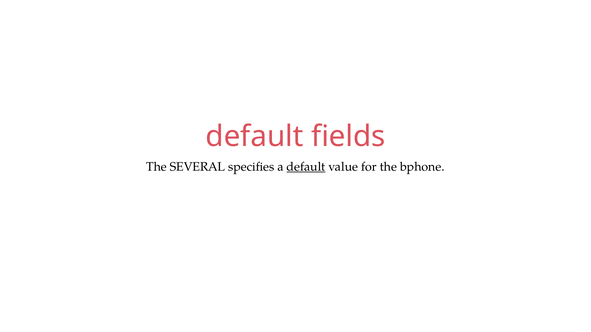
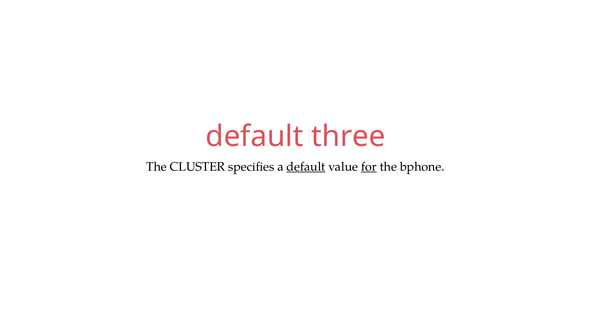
fields: fields -> three
SEVERAL: SEVERAL -> CLUSTER
for underline: none -> present
